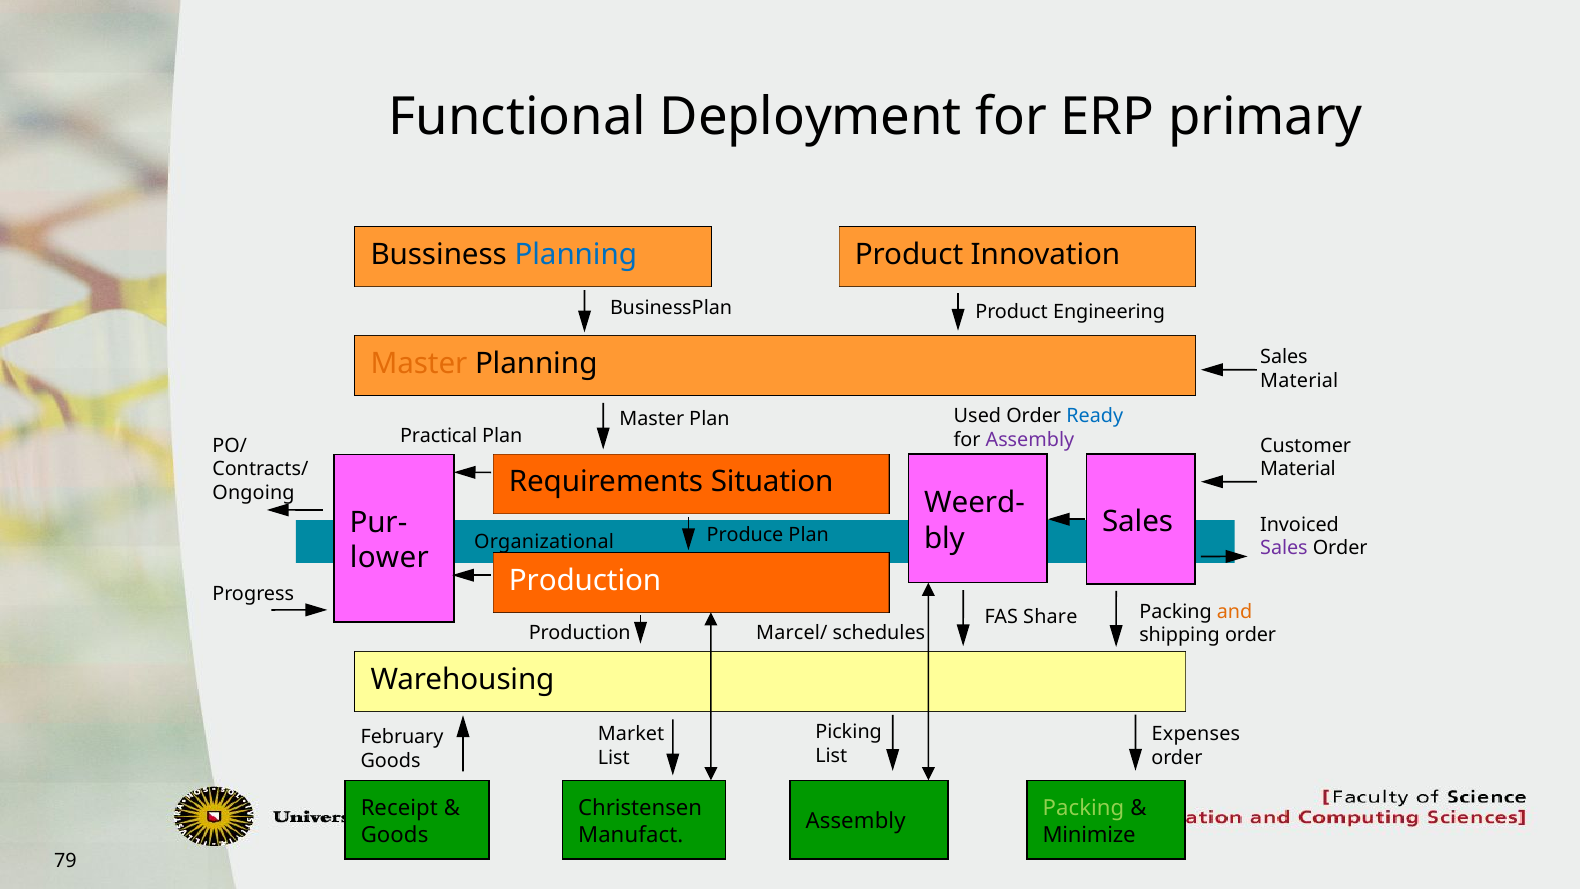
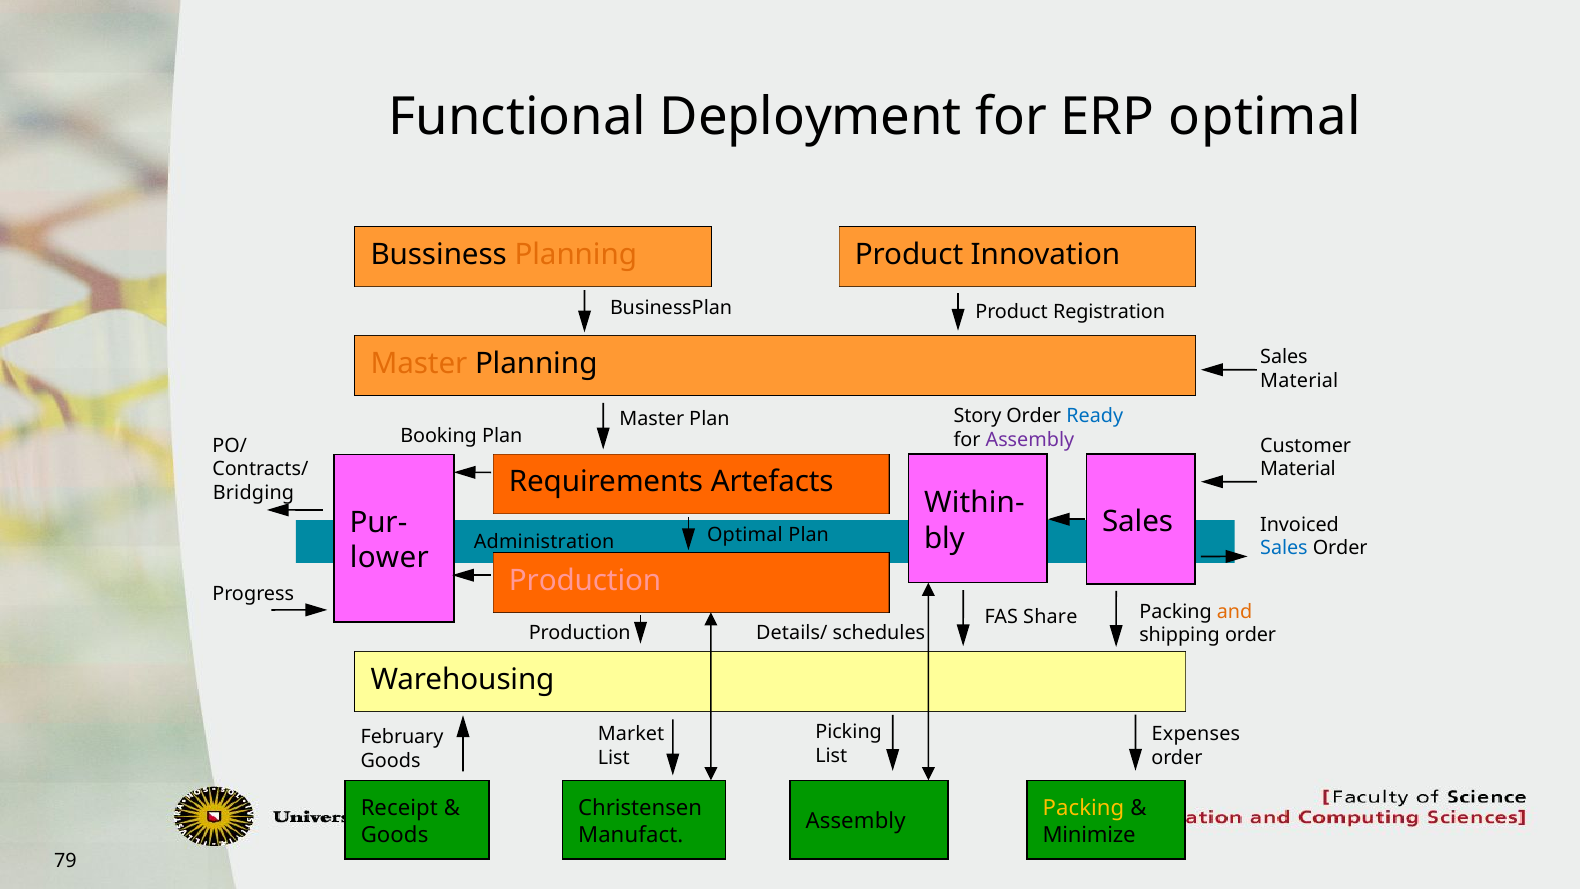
ERP primary: primary -> optimal
Planning at (576, 255) colour: blue -> orange
Engineering: Engineering -> Registration
Used: Used -> Story
Practical: Practical -> Booking
Situation: Situation -> Artefacts
Ongoing: Ongoing -> Bridging
Weerd-: Weerd- -> Within-
Produce at (745, 535): Produce -> Optimal
Organizational: Organizational -> Administration
Sales at (1284, 549) colour: purple -> blue
Production at (585, 581) colour: white -> pink
Marcel/: Marcel/ -> Details/
Packing at (1084, 809) colour: light green -> yellow
